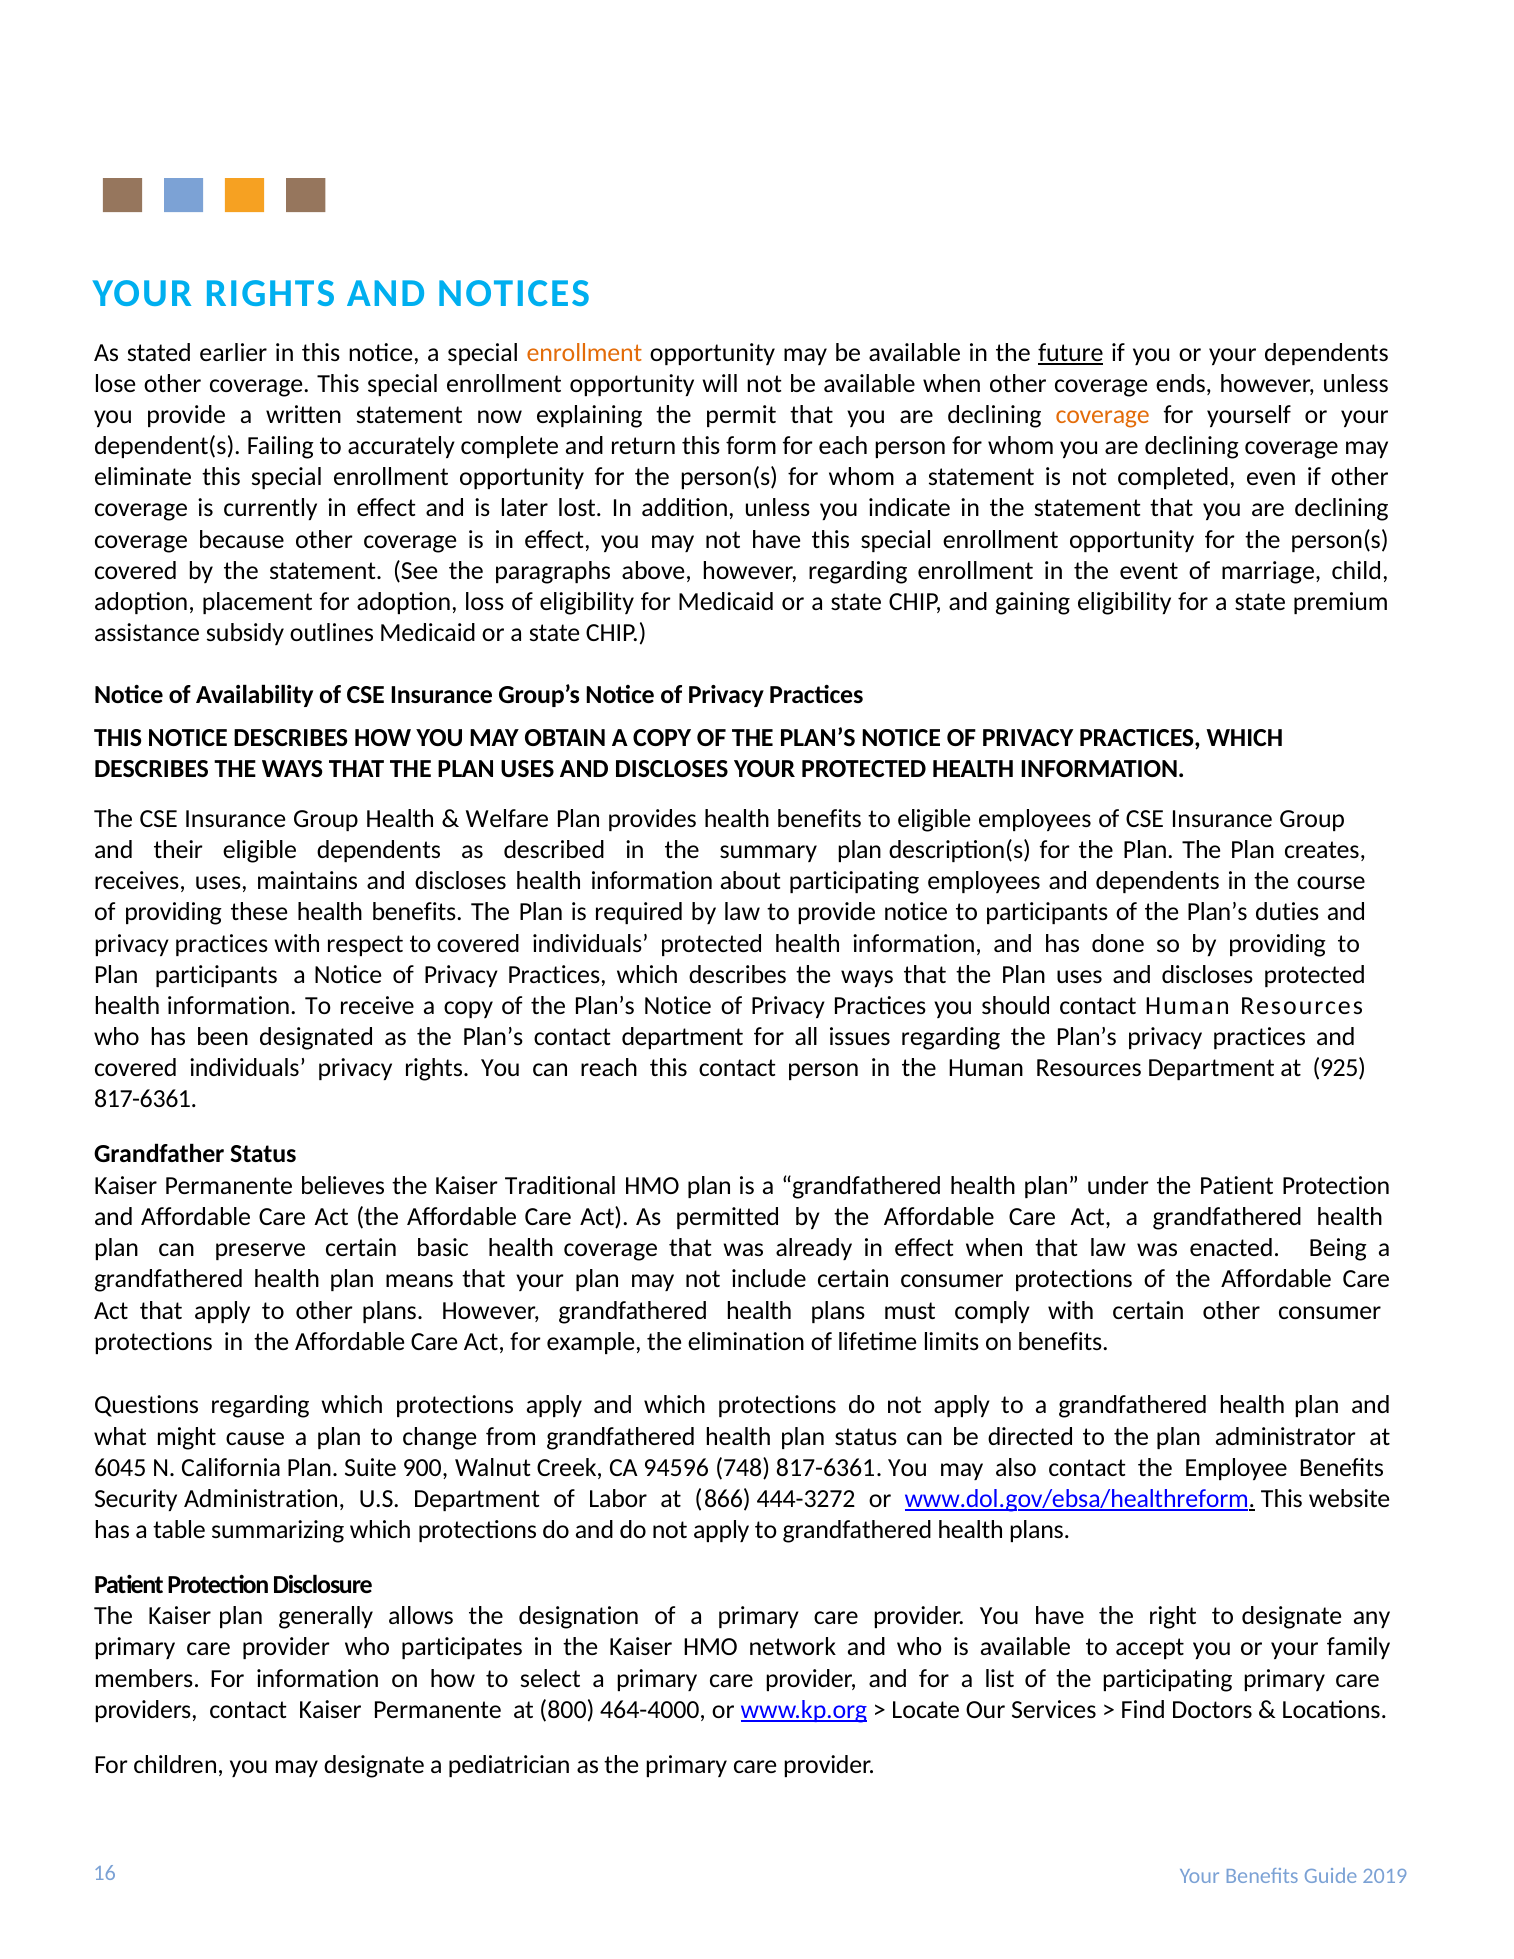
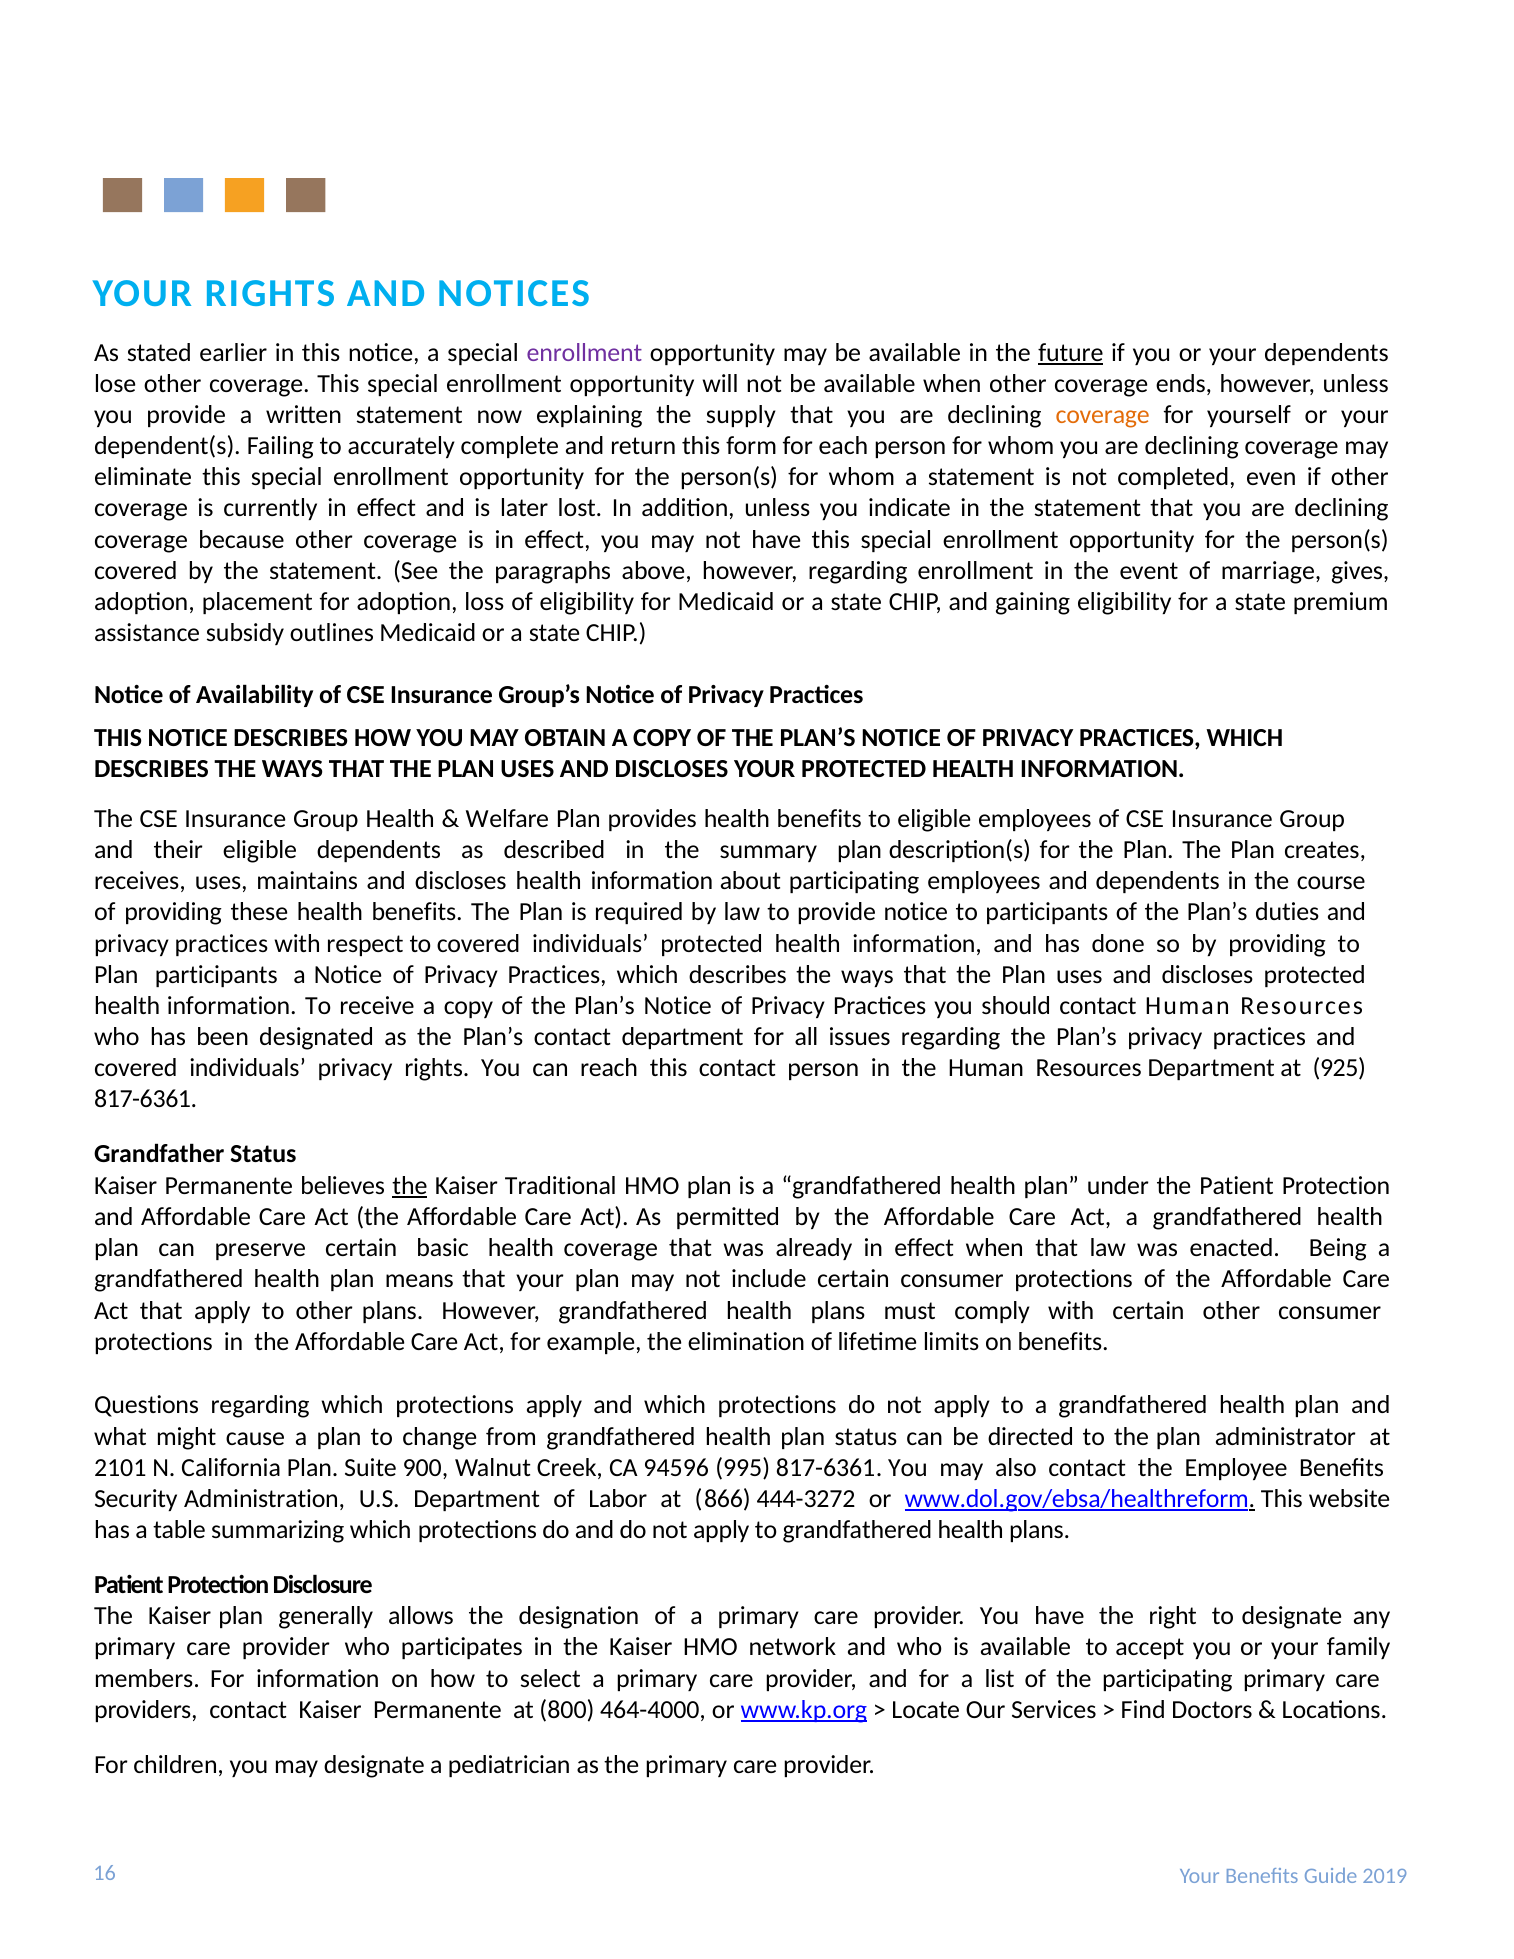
enrollment at (584, 353) colour: orange -> purple
permit: permit -> supply
child: child -> gives
the at (410, 1186) underline: none -> present
6045: 6045 -> 2101
748: 748 -> 995
